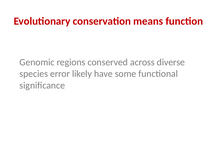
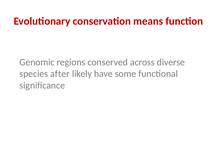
error: error -> after
